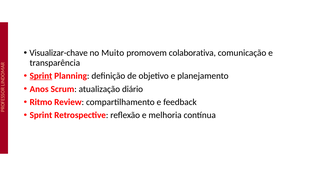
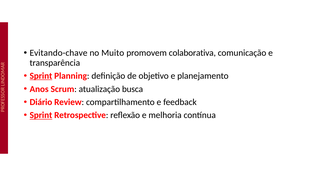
Visualizar-chave: Visualizar-chave -> Evitando-chave
diário: diário -> busca
Ritmo: Ritmo -> Diário
Sprint at (41, 115) underline: none -> present
